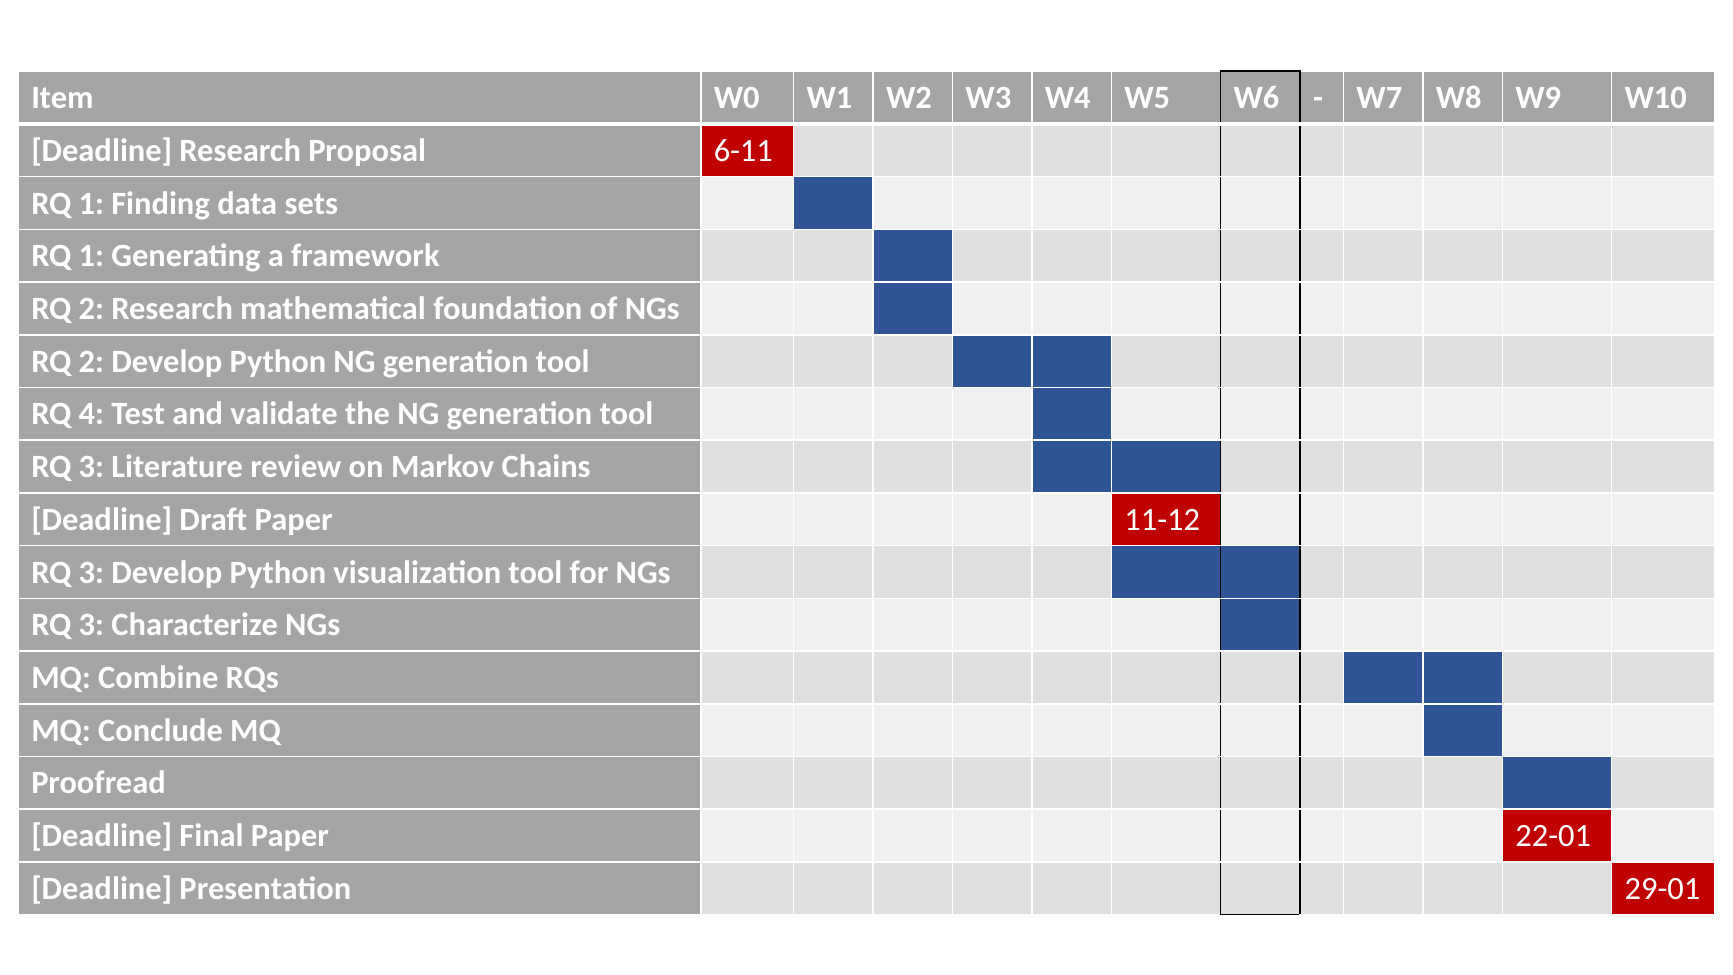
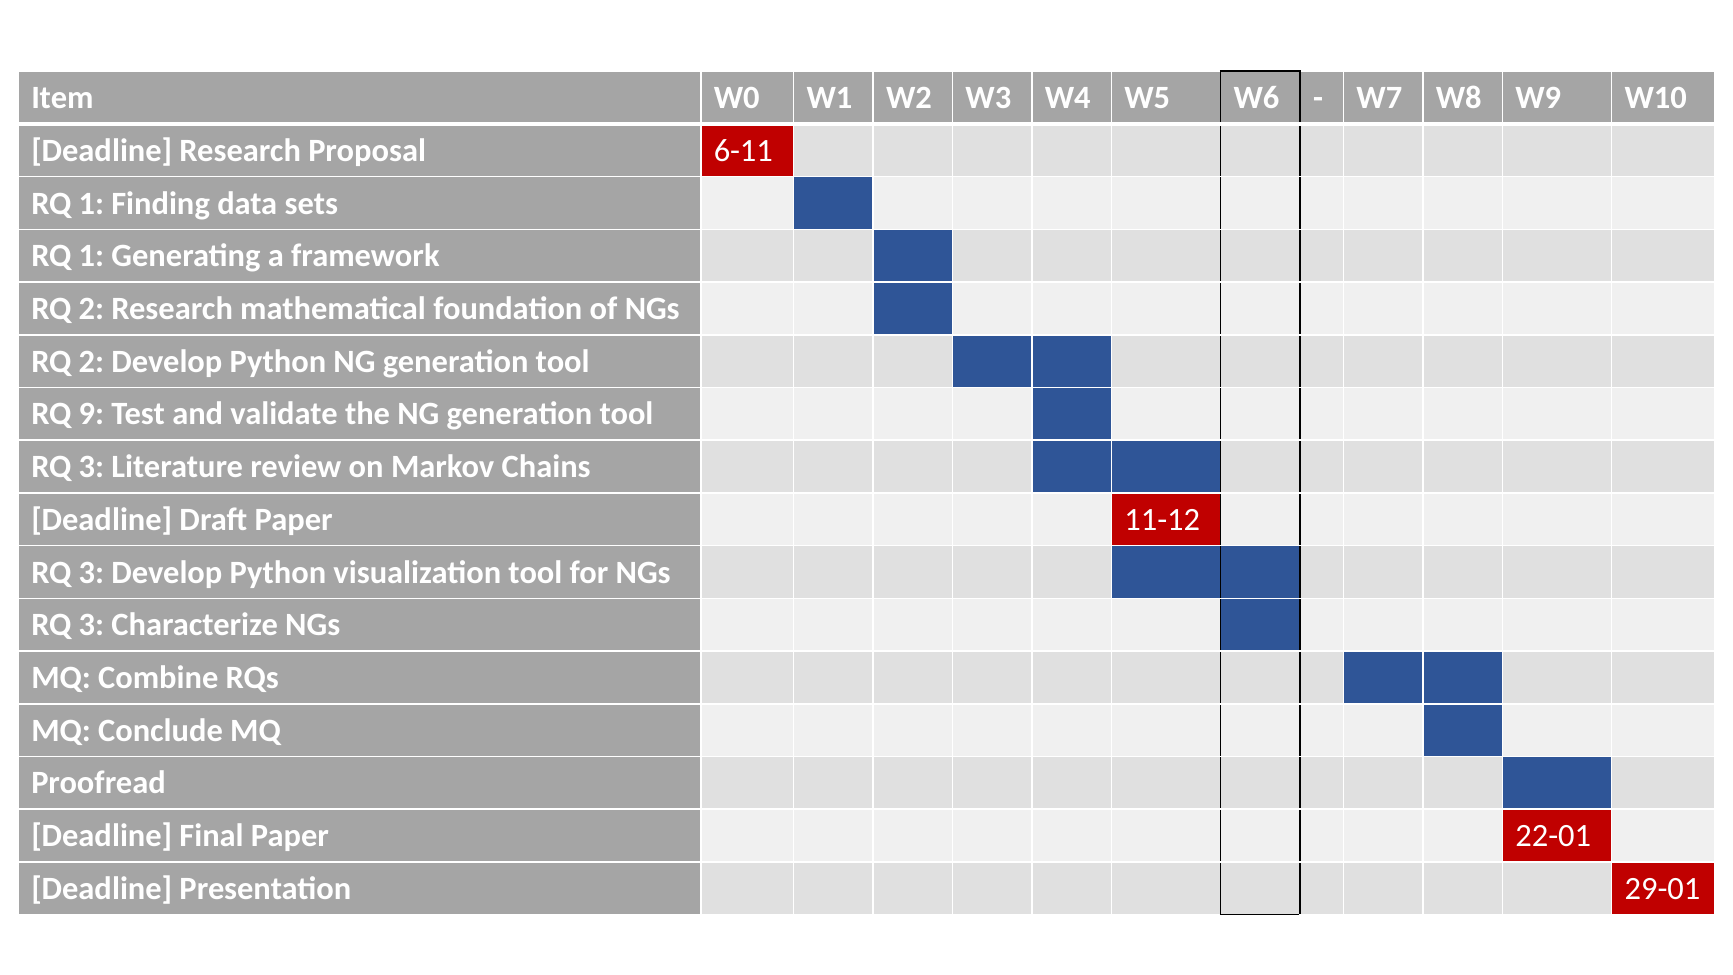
4: 4 -> 9
